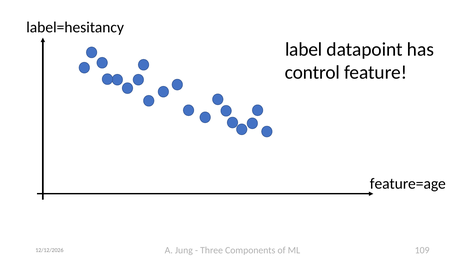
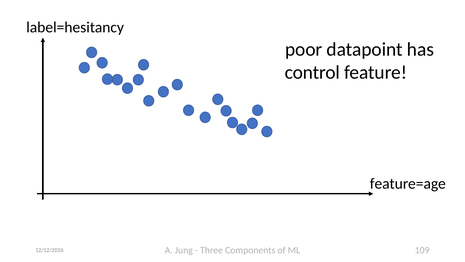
label: label -> poor
